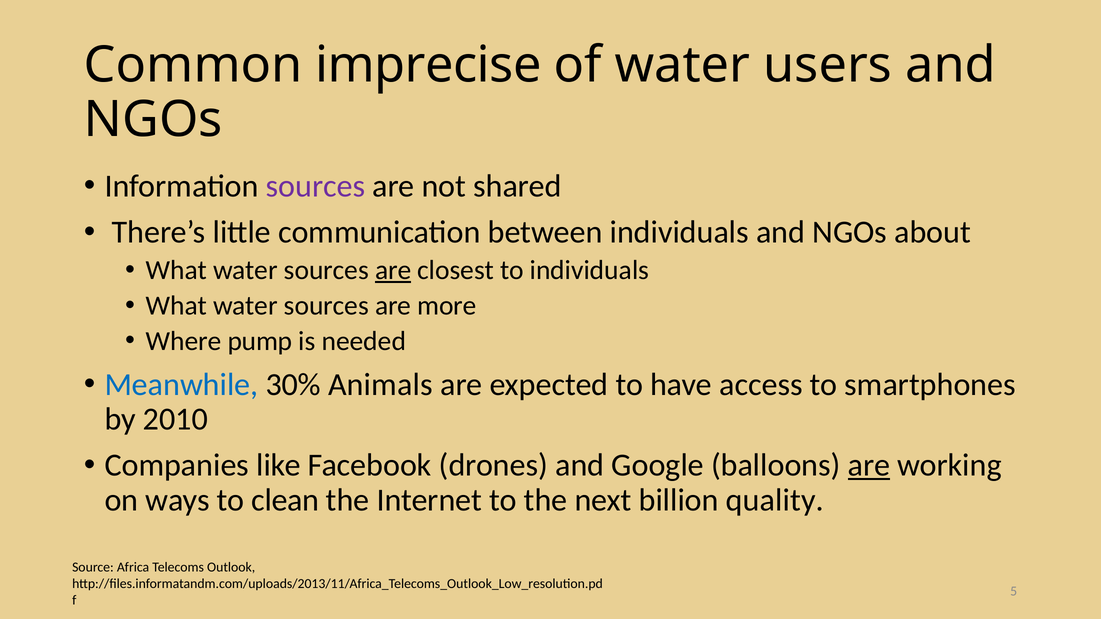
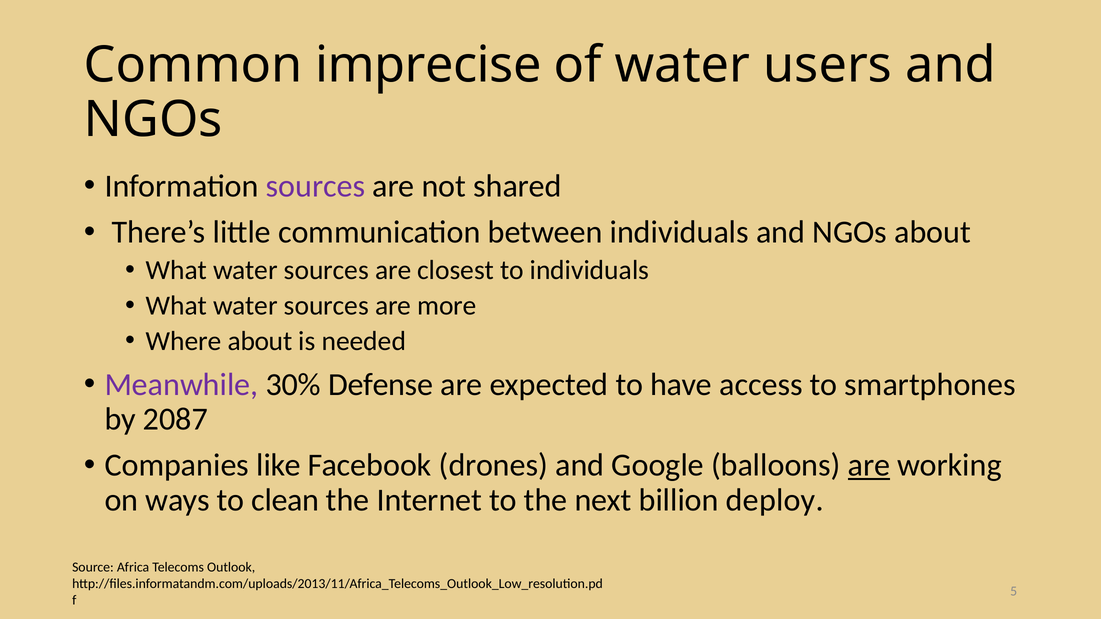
are at (393, 270) underline: present -> none
Where pump: pump -> about
Meanwhile colour: blue -> purple
Animals: Animals -> Defense
2010: 2010 -> 2087
quality: quality -> deploy
